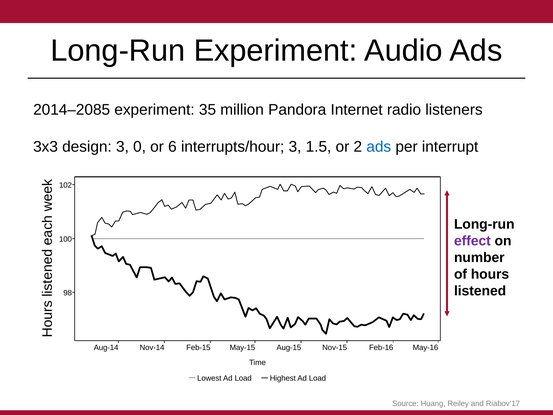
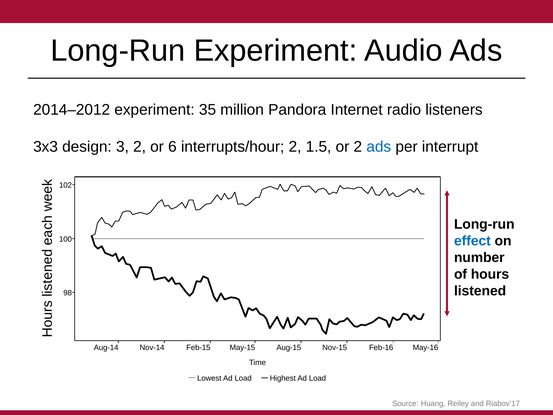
2014–2085: 2014–2085 -> 2014–2012
3 0: 0 -> 2
interrupts/hour 3: 3 -> 2
effect colour: purple -> blue
